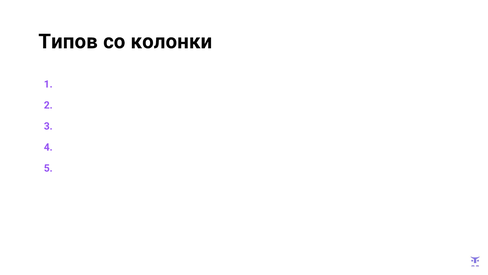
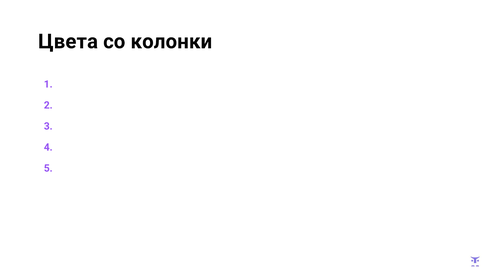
Типов: Типов -> Цвета
